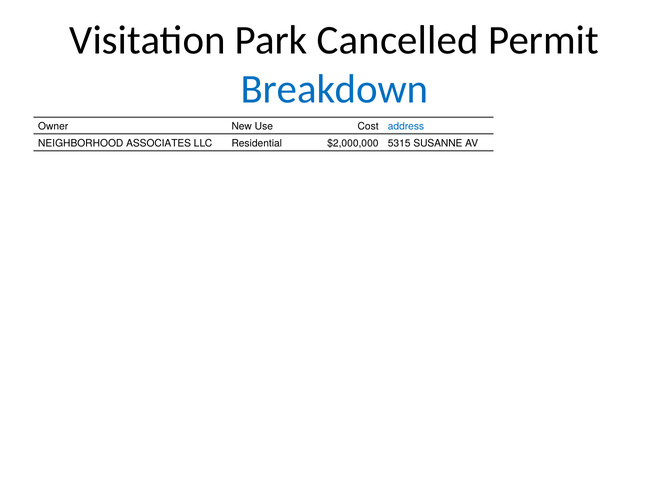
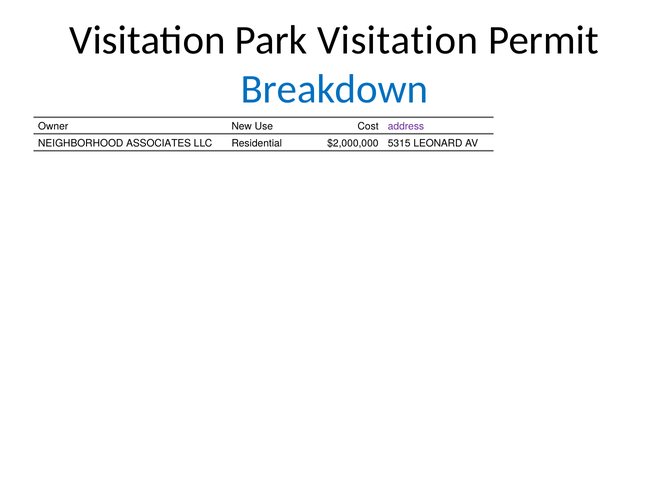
Park Cancelled: Cancelled -> Visitation
address colour: blue -> purple
SUSANNE: SUSANNE -> LEONARD
